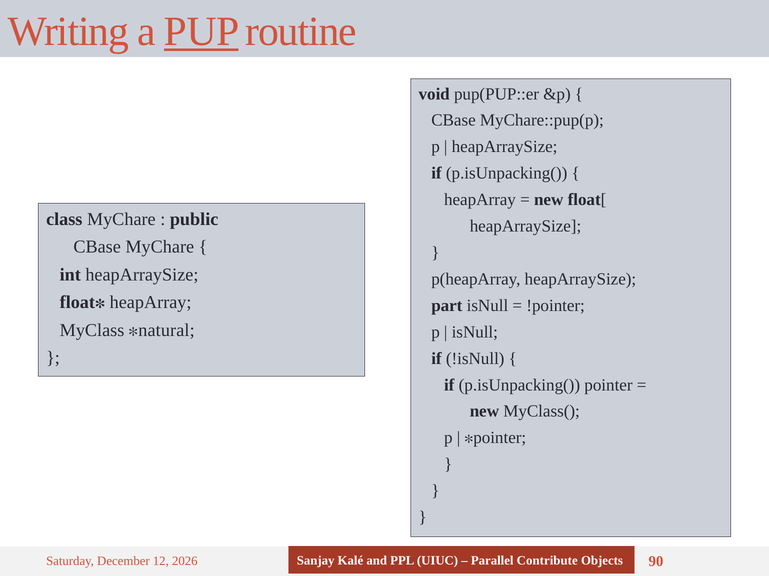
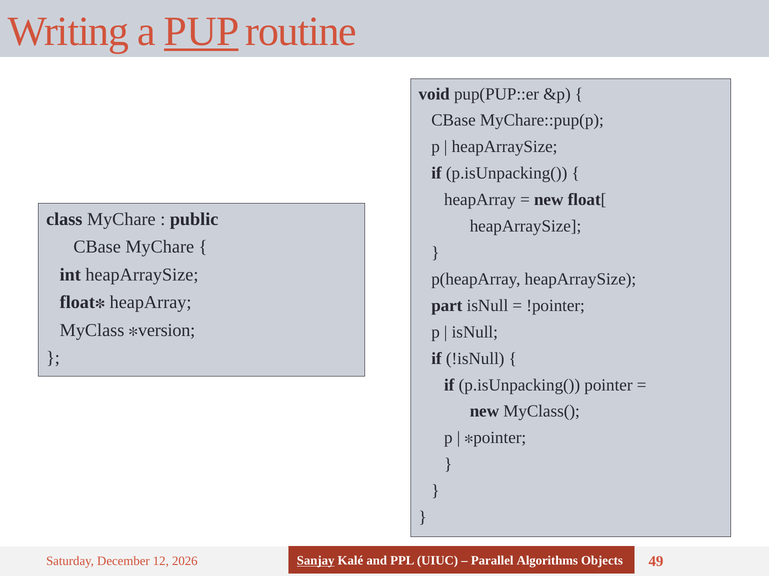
natural: natural -> version
Sanjay underline: none -> present
Contribute: Contribute -> Algorithms
90: 90 -> 49
